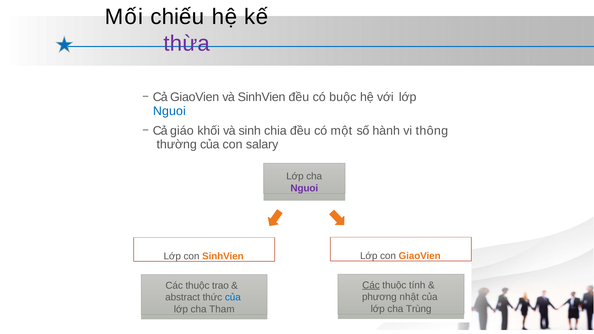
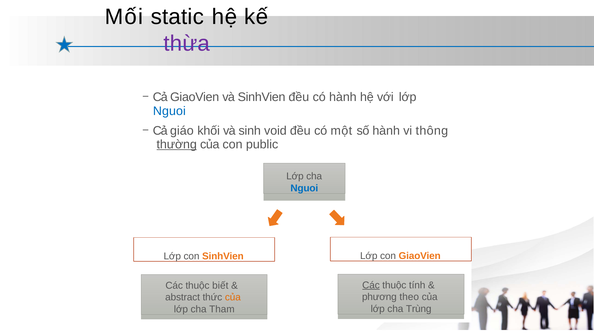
chiếu: chiếu -> static
có buộc: buộc -> hành
chia: chia -> void
thường underline: none -> present
salary: salary -> public
Nguoi at (304, 188) colour: purple -> blue
trao: trao -> biết
nhật: nhật -> theo
của at (233, 297) colour: blue -> orange
